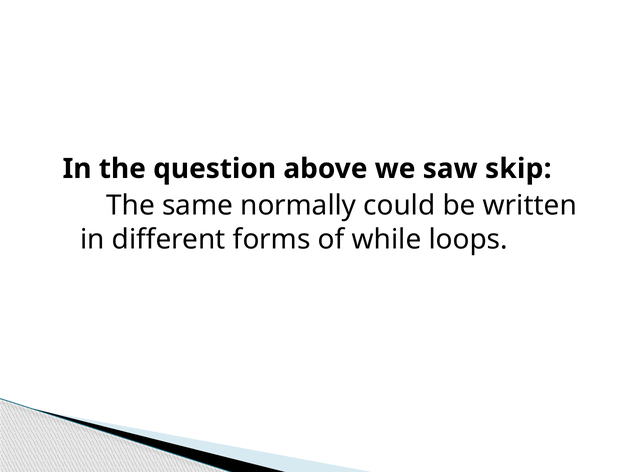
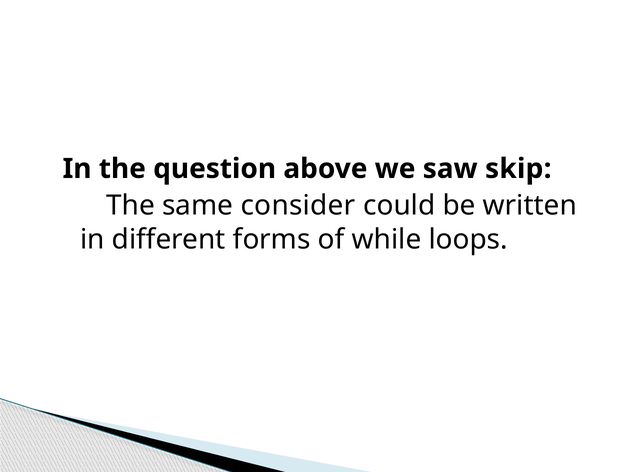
normally: normally -> consider
